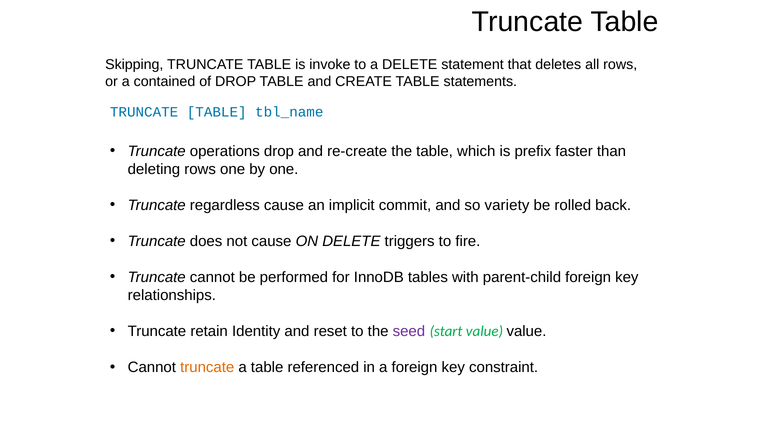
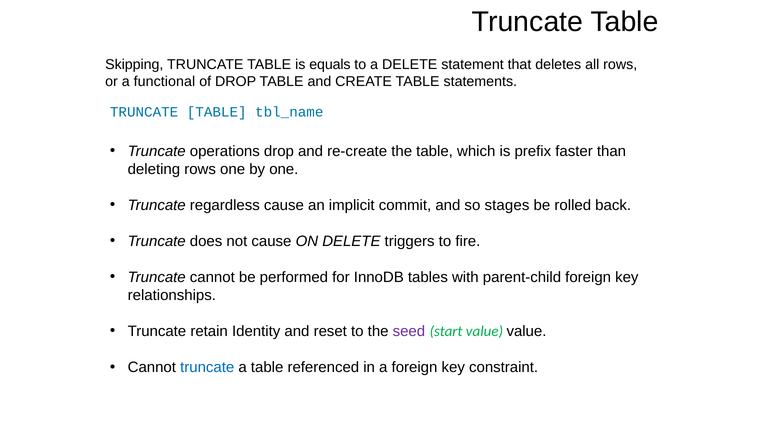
invoke: invoke -> equals
contained: contained -> functional
variety: variety -> stages
truncate at (207, 367) colour: orange -> blue
